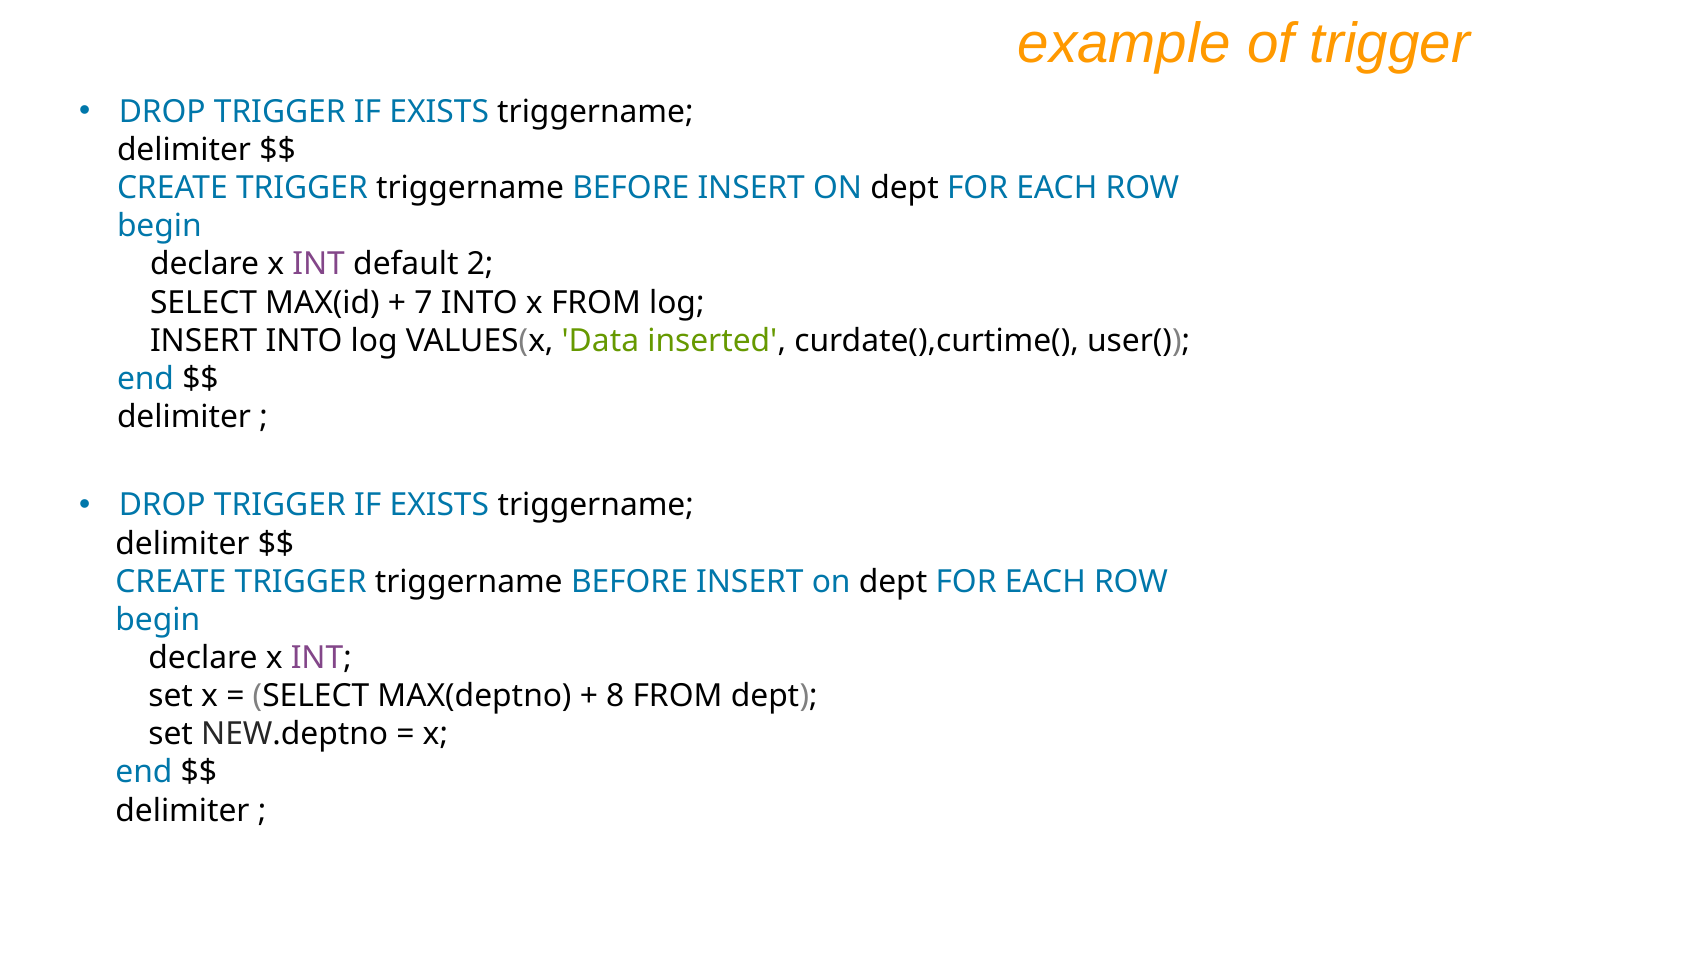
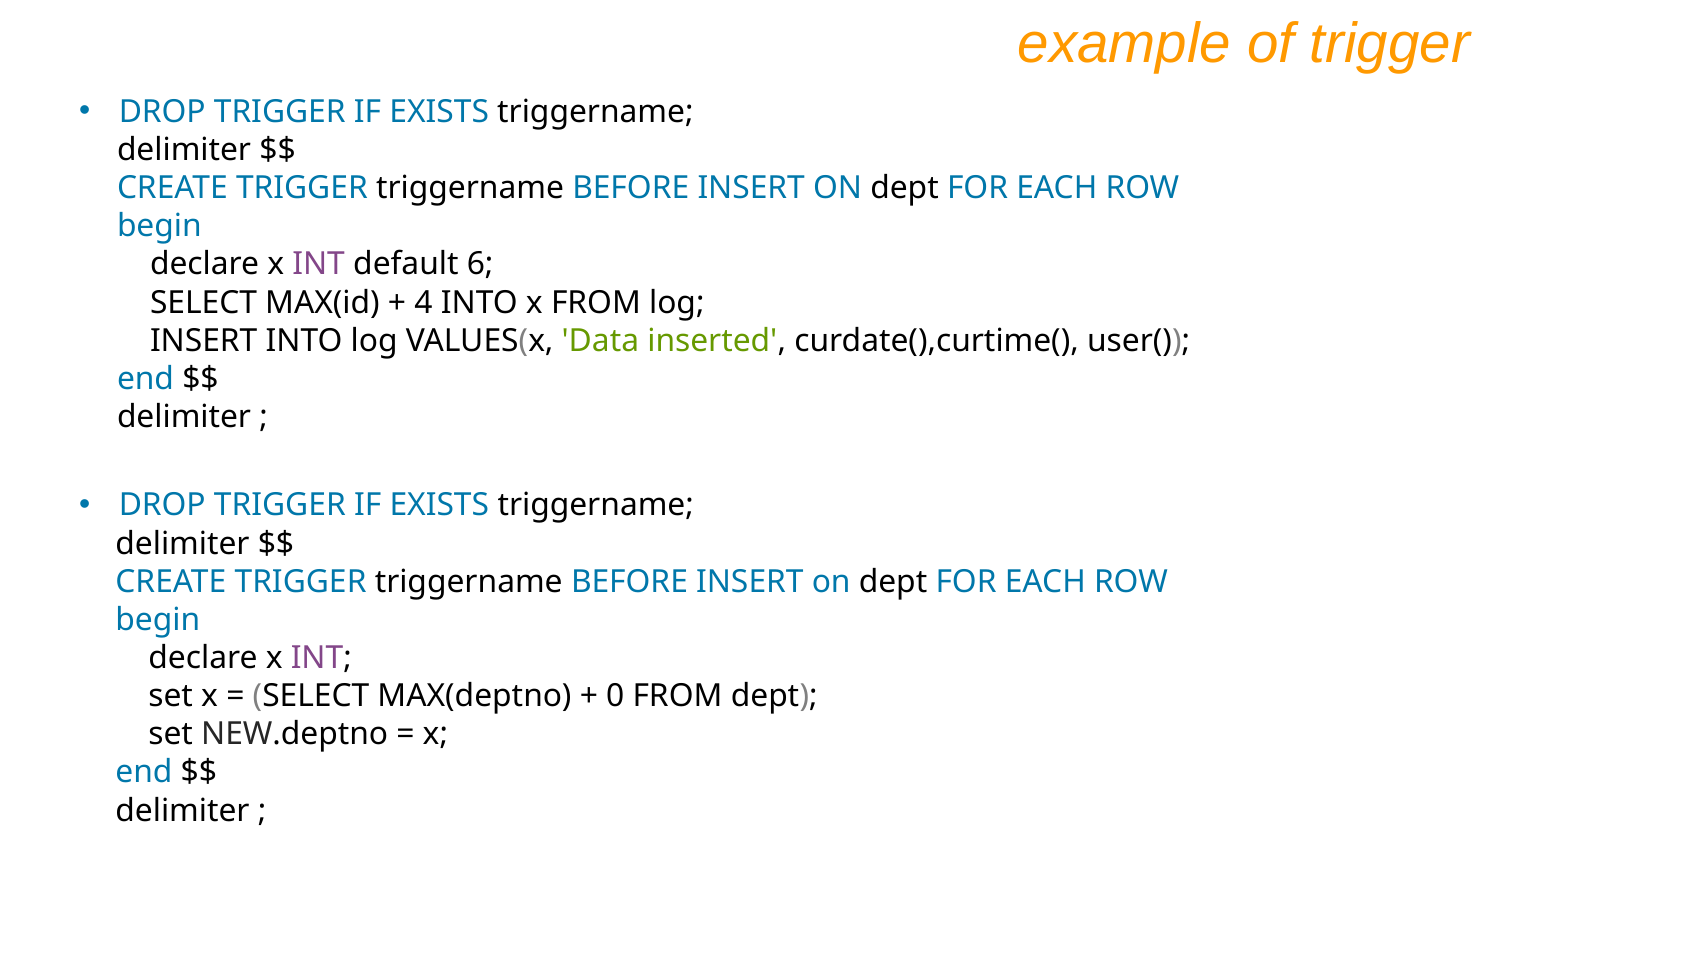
2: 2 -> 6
7: 7 -> 4
8: 8 -> 0
